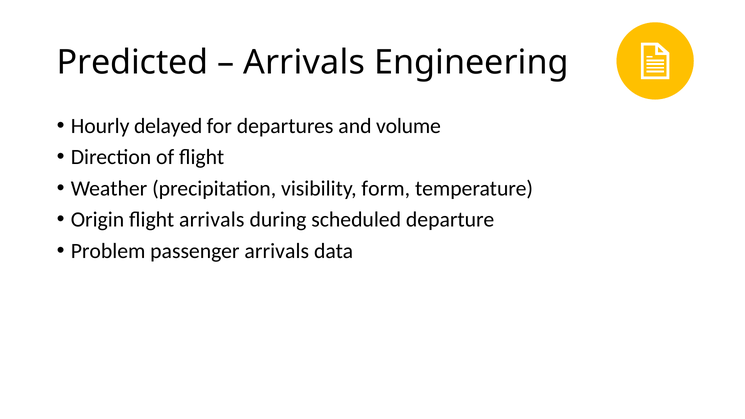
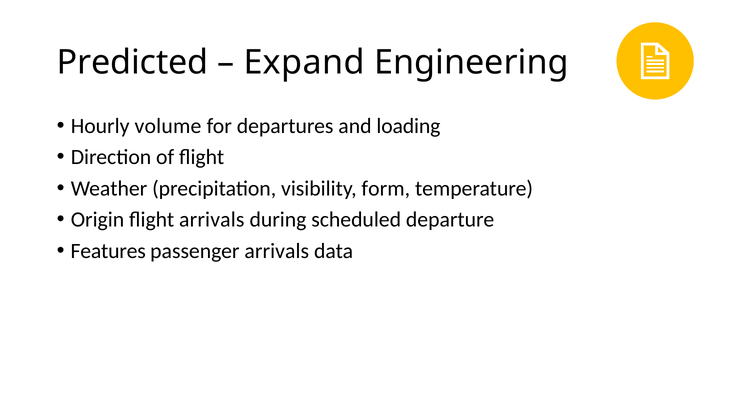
Arrivals at (304, 63): Arrivals -> Expand
delayed: delayed -> volume
volume: volume -> loading
Problem: Problem -> Features
